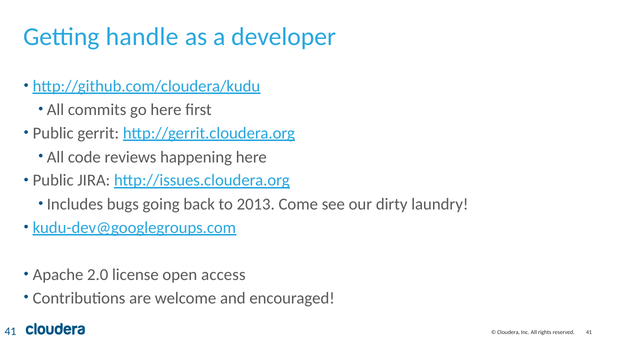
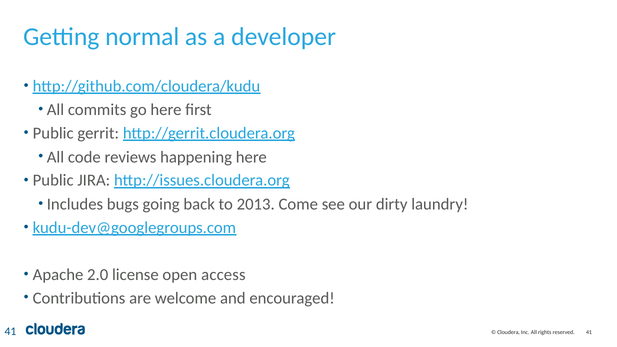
handle: handle -> normal
